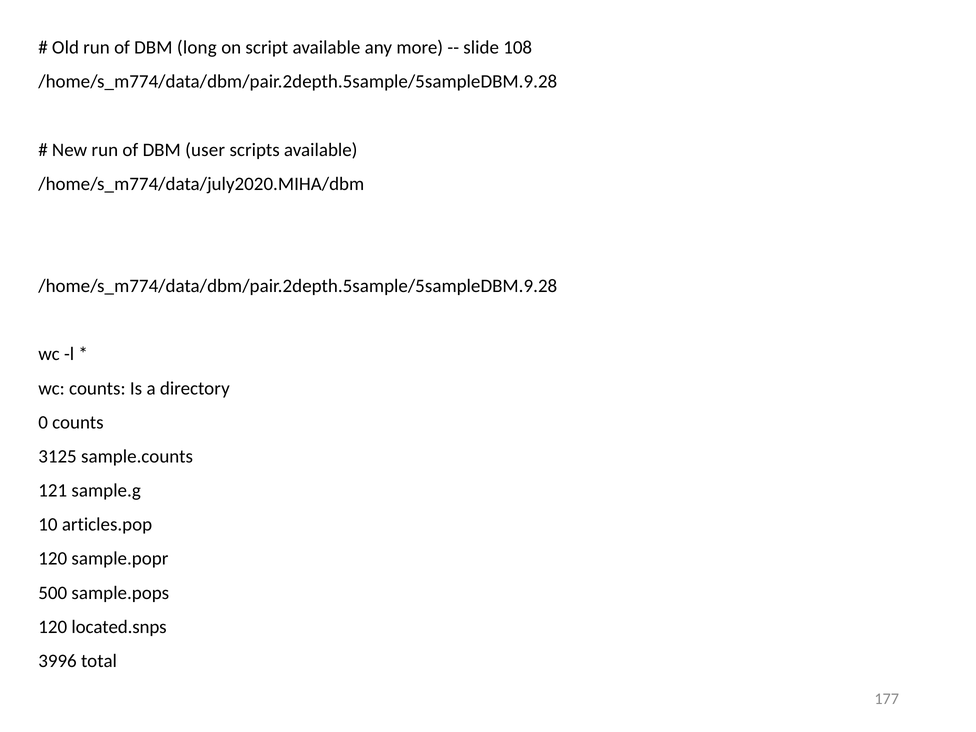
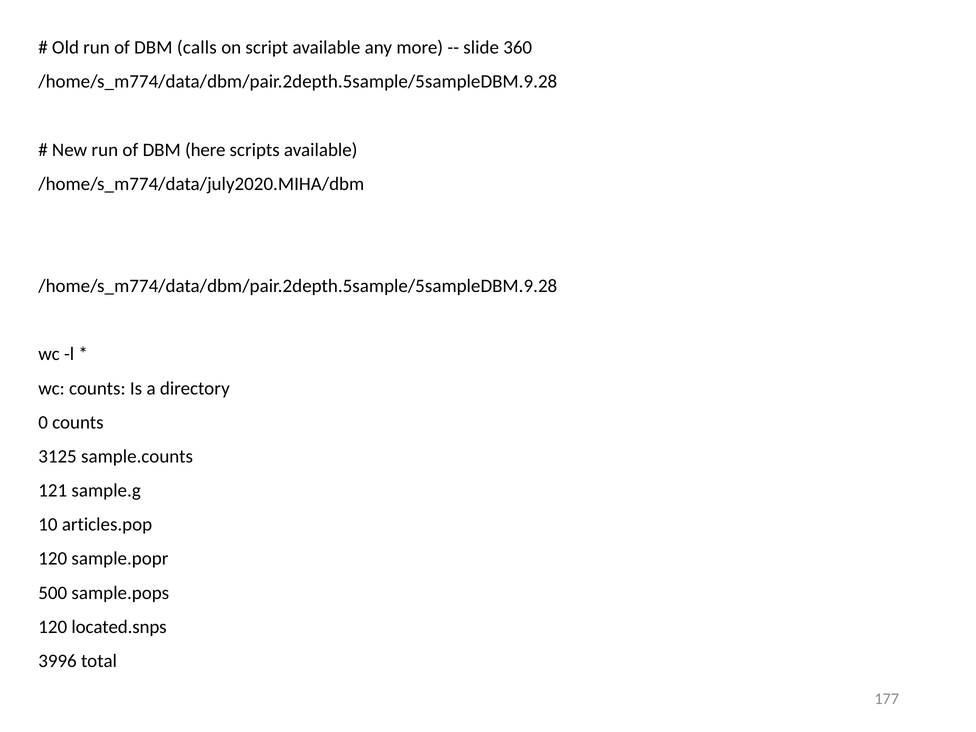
long: long -> calls
108: 108 -> 360
user: user -> here
